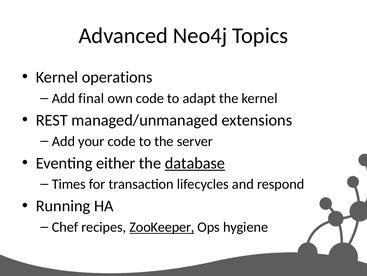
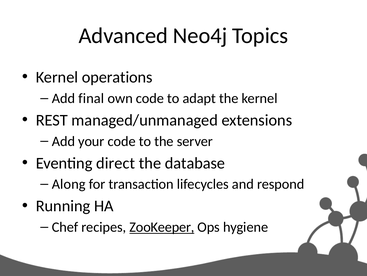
either: either -> direct
database underline: present -> none
Times: Times -> Along
